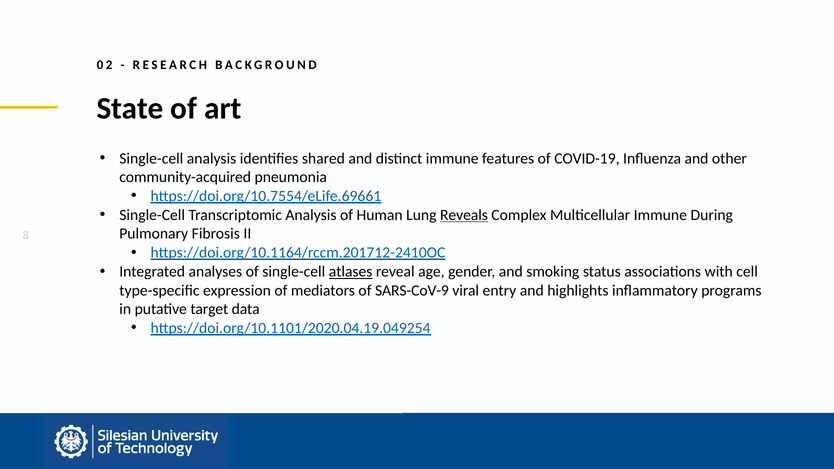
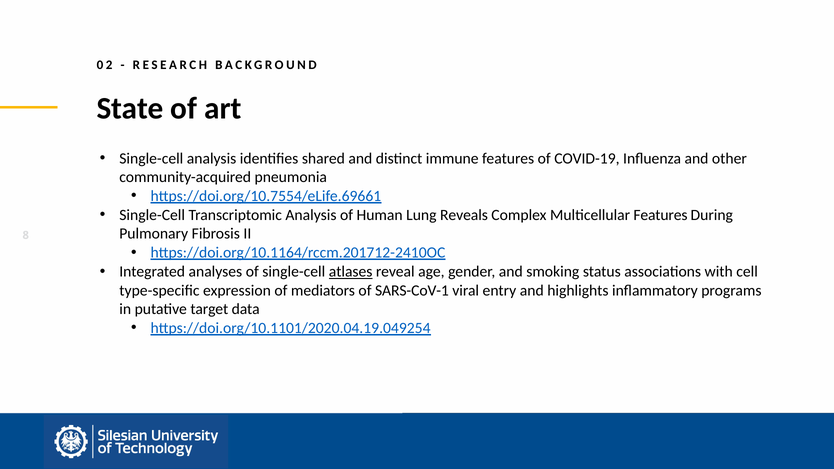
Reveals underline: present -> none
Multicellular Immune: Immune -> Features
SARS-CoV-9: SARS-CoV-9 -> SARS-CoV-1
